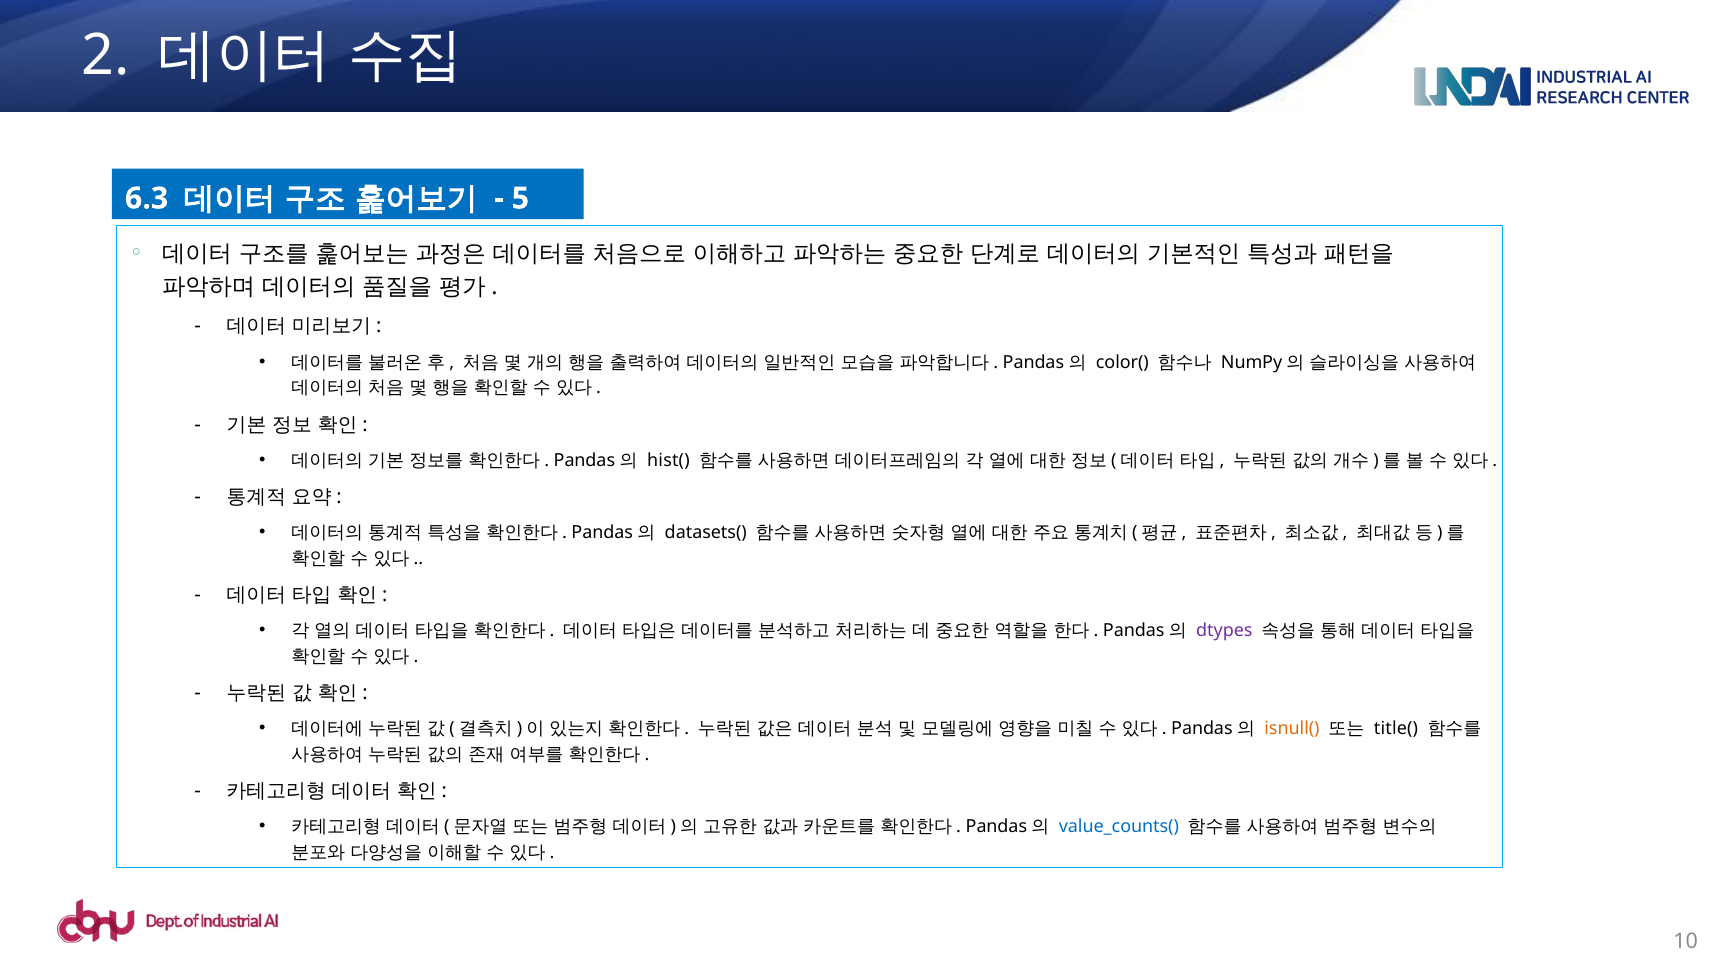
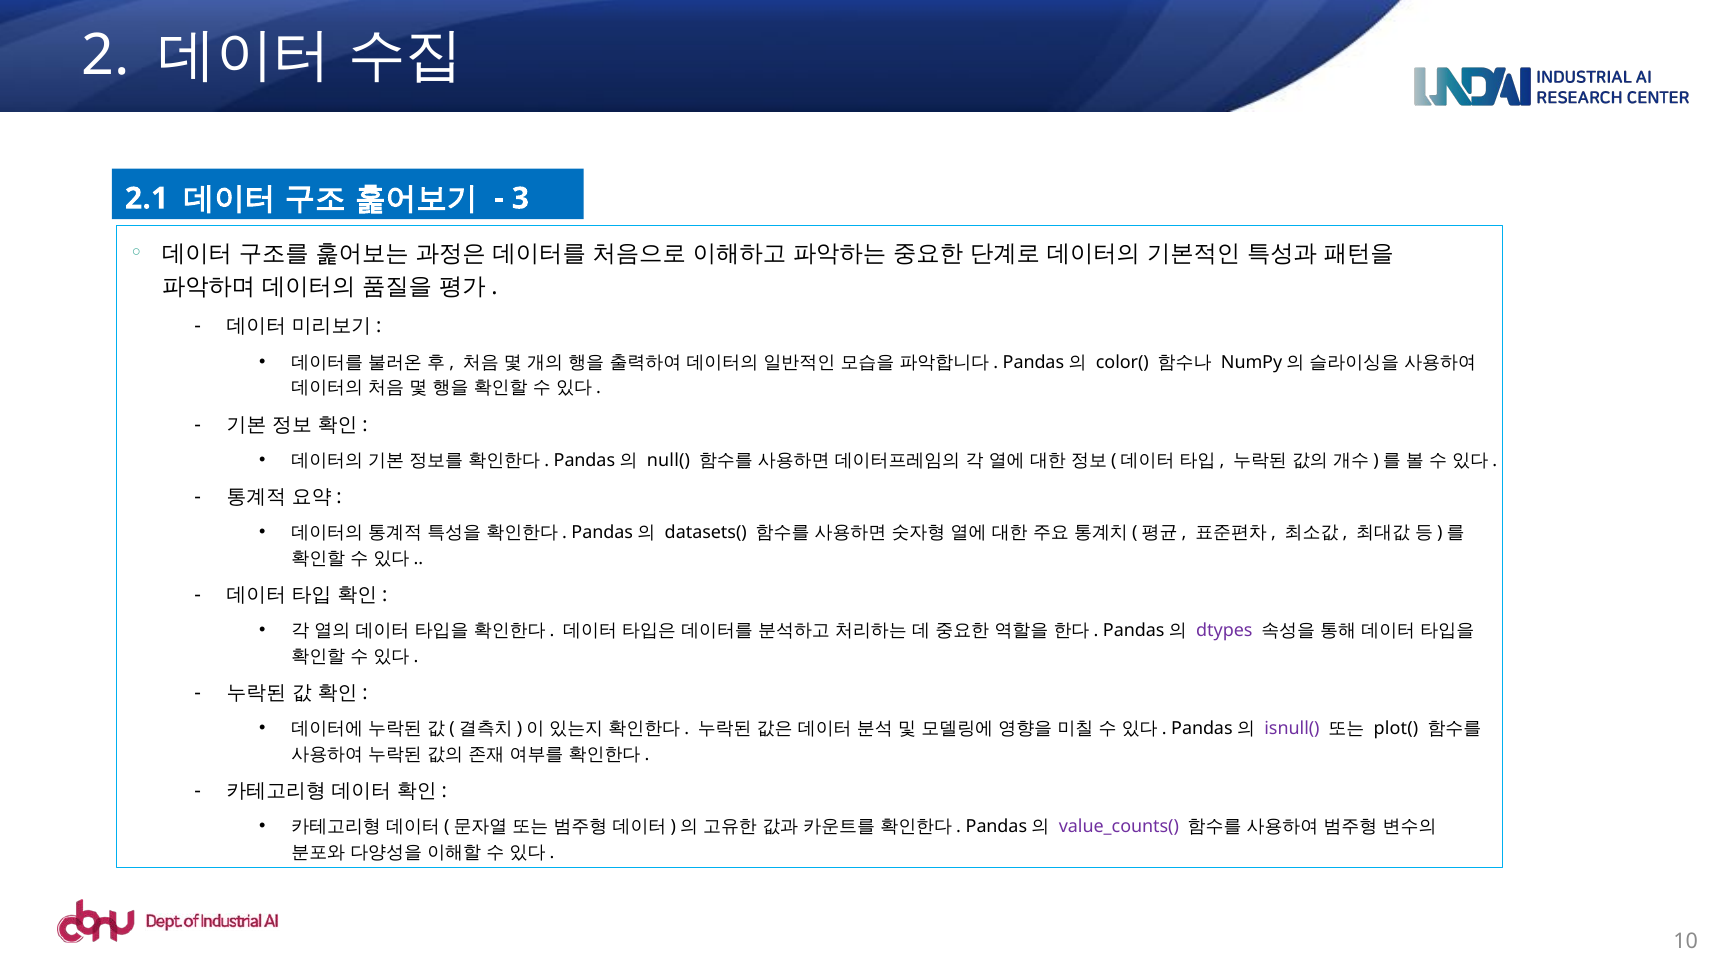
6.3: 6.3 -> 2.1
5: 5 -> 3
hist(: hist( -> null(
isnull( colour: orange -> purple
title(: title( -> plot(
value_counts( colour: blue -> purple
